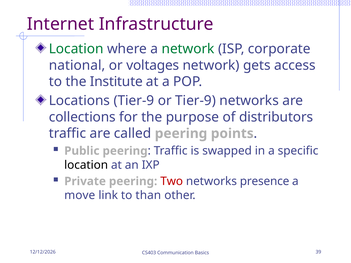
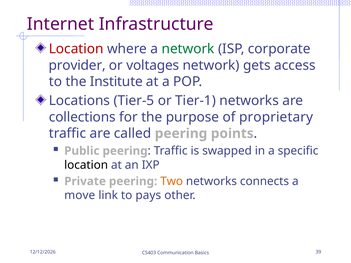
Location at (76, 49) colour: green -> red
national: national -> provider
Locations Tier-9: Tier-9 -> Tier-5
or Tier-9: Tier-9 -> Tier-1
distributors: distributors -> proprietary
Two colour: red -> orange
presence: presence -> connects
than: than -> pays
